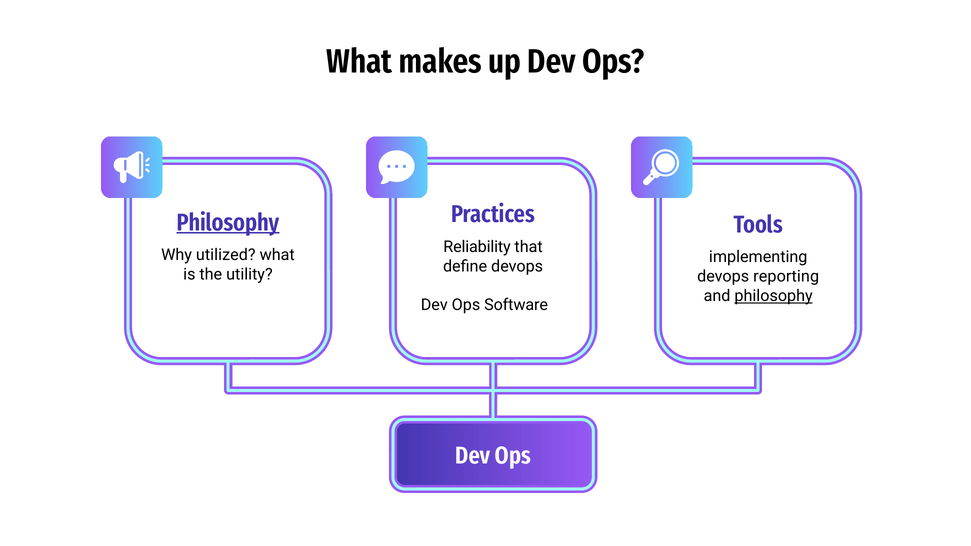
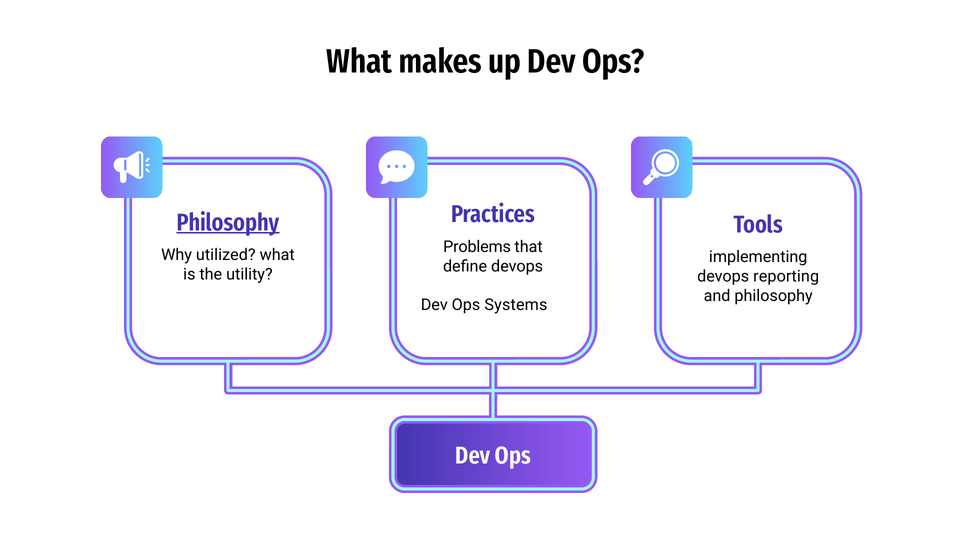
Reliability: Reliability -> Problems
philosophy at (774, 296) underline: present -> none
Software: Software -> Systems
